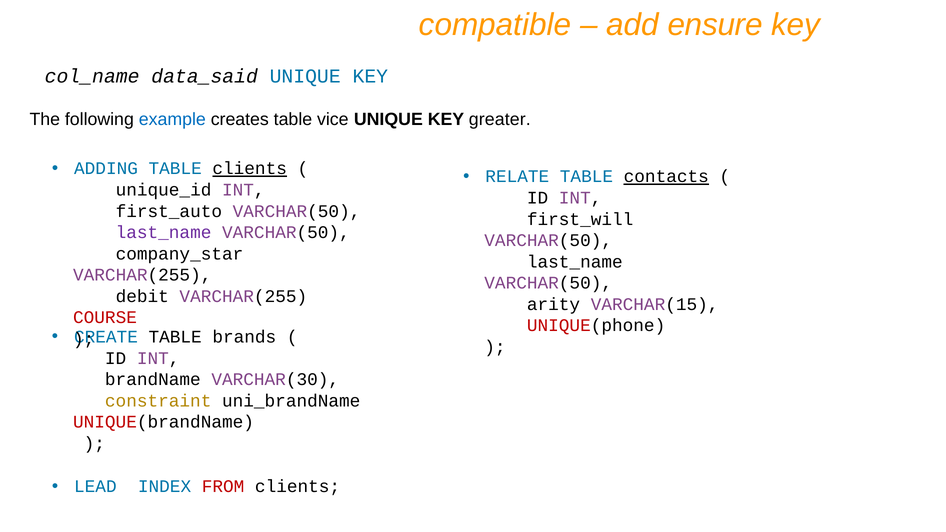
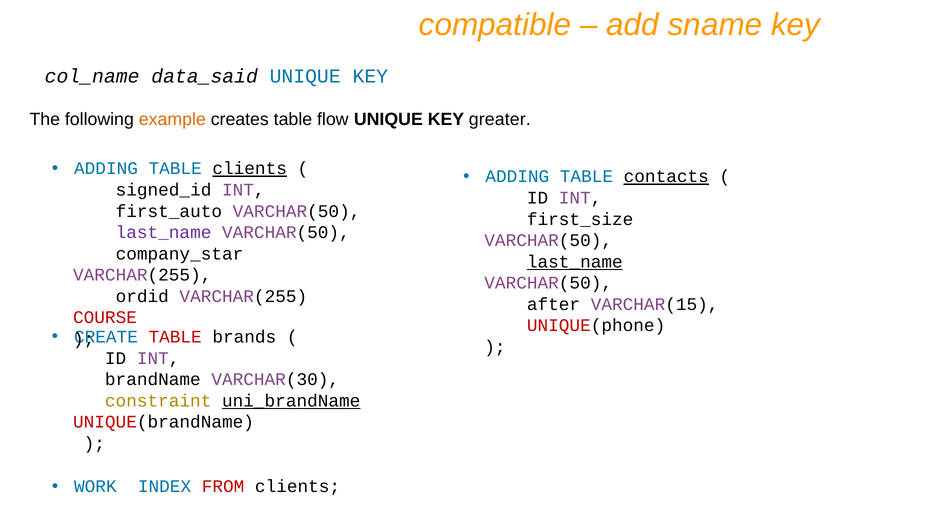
ensure: ensure -> sname
example colour: blue -> orange
vice: vice -> flow
RELATE at (517, 177): RELATE -> ADDING
unique_id: unique_id -> signed_id
first_will: first_will -> first_size
last_name at (575, 262) underline: none -> present
debit: debit -> ordid
arity: arity -> after
TABLE at (175, 337) colour: black -> red
uni_brandName underline: none -> present
LEAD: LEAD -> WORK
